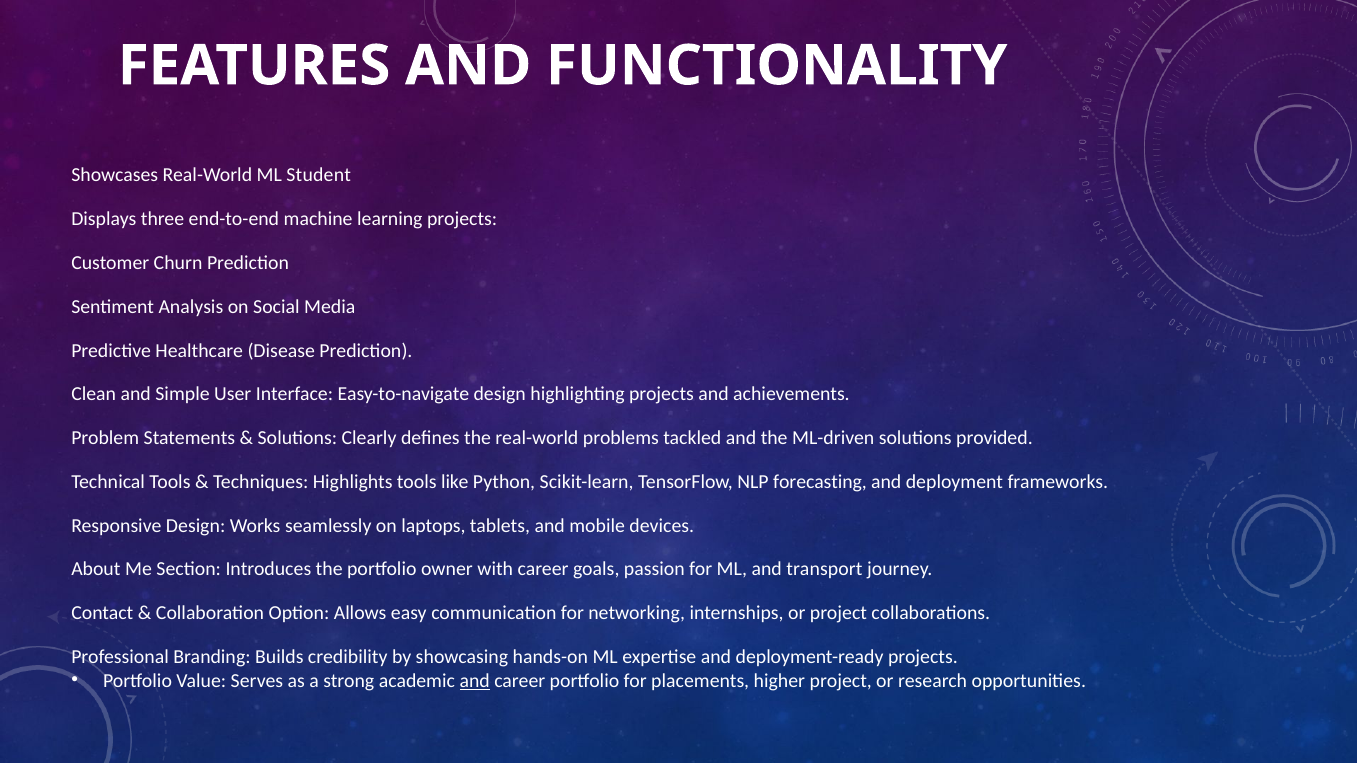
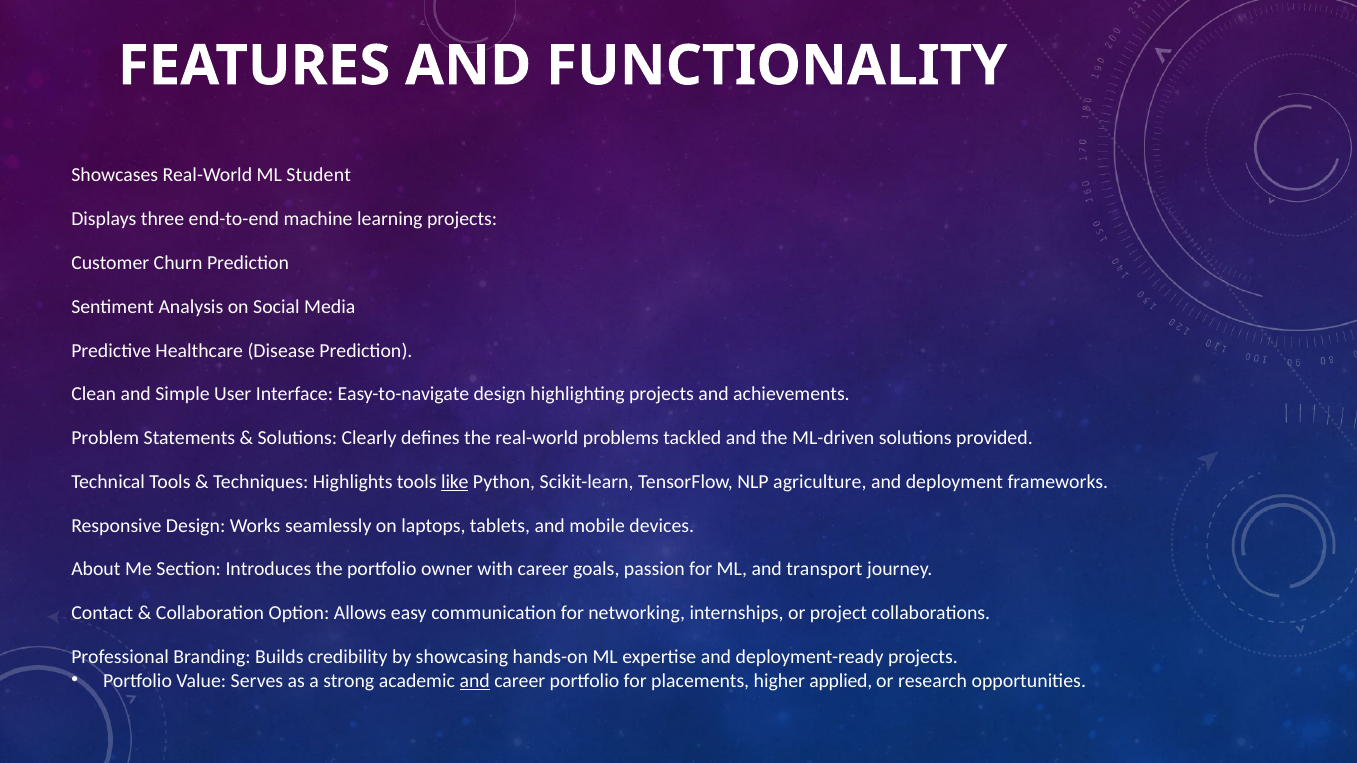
like underline: none -> present
forecasting: forecasting -> agriculture
higher project: project -> applied
